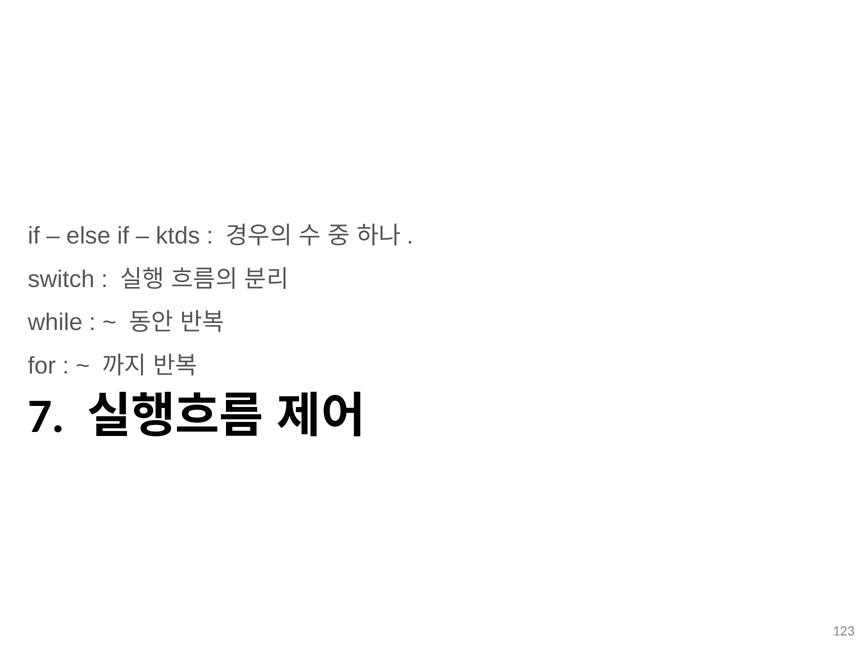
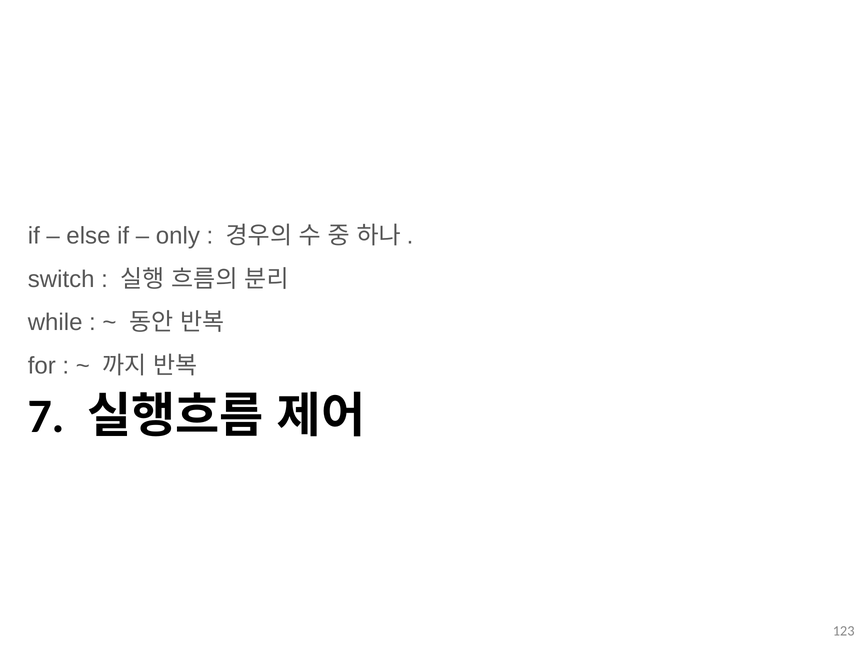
ktds: ktds -> only
